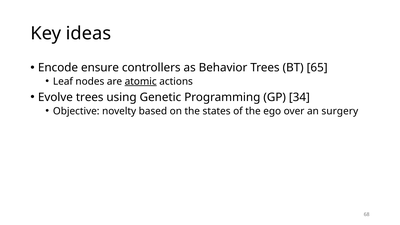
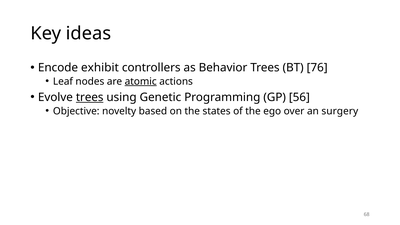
ensure: ensure -> exhibit
65: 65 -> 76
trees at (90, 97) underline: none -> present
34: 34 -> 56
